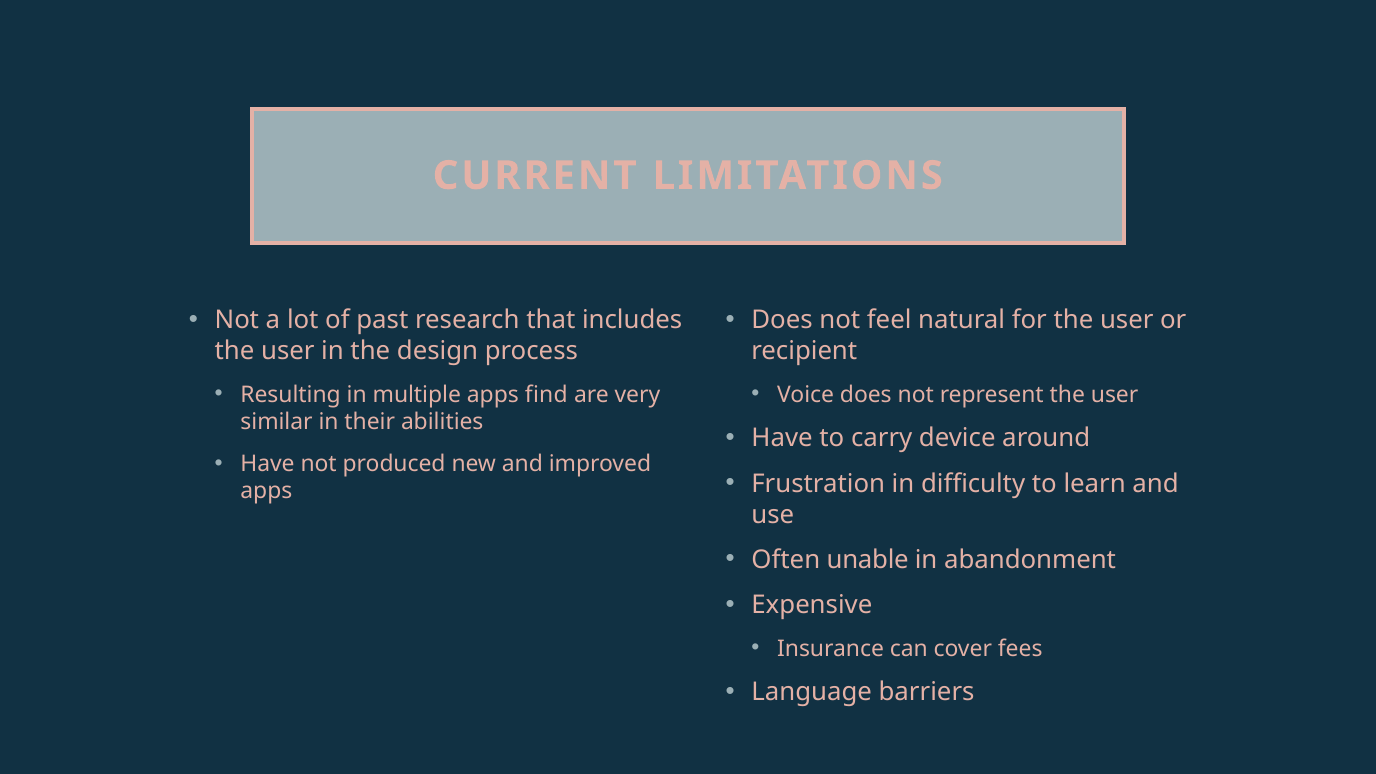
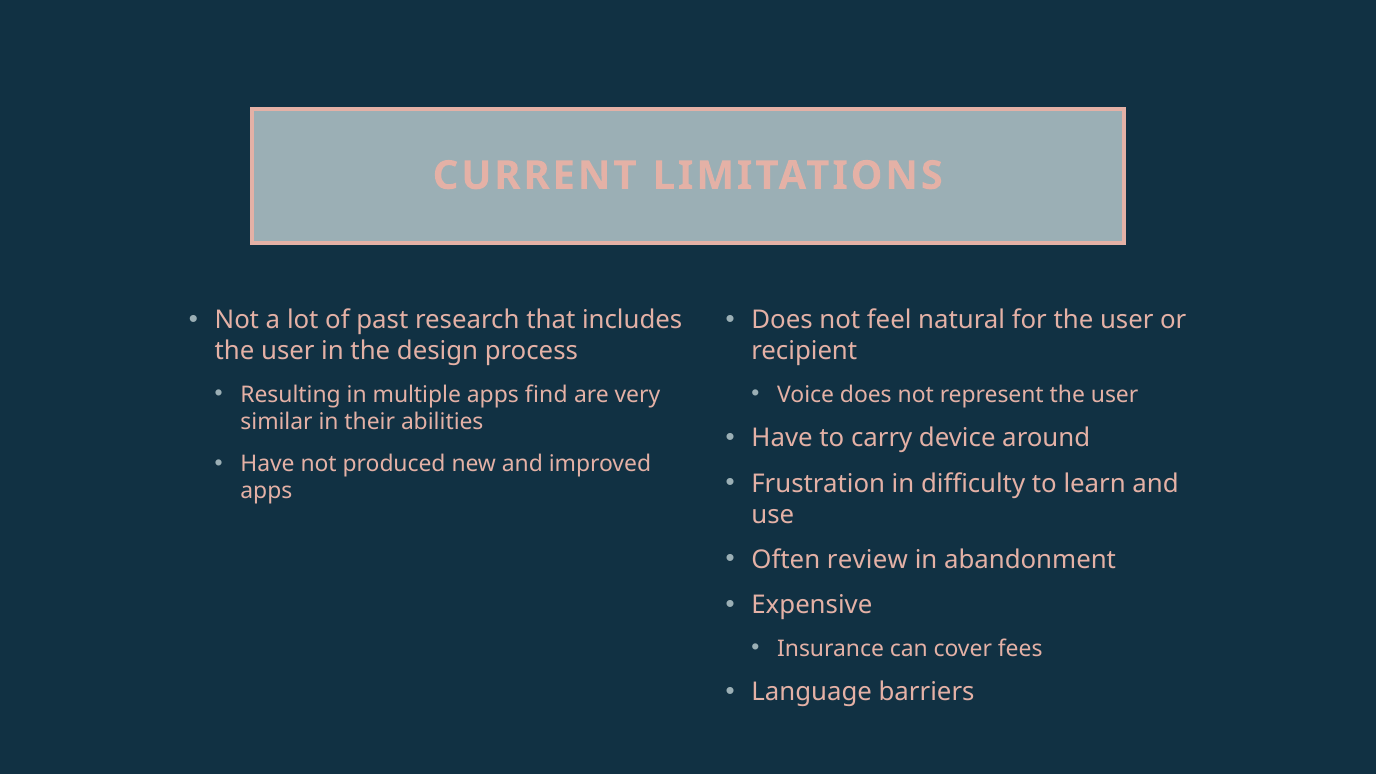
unable: unable -> review
